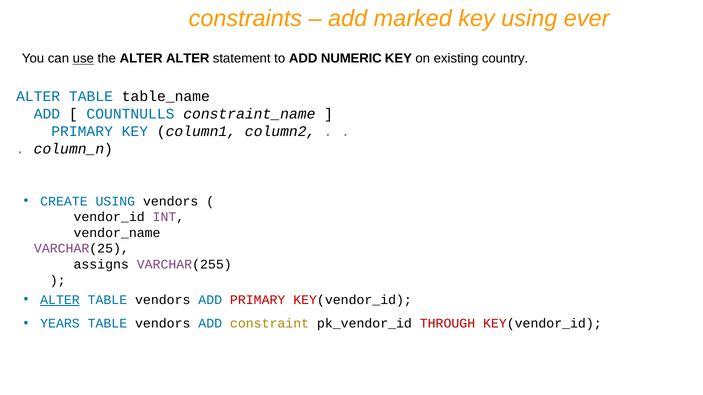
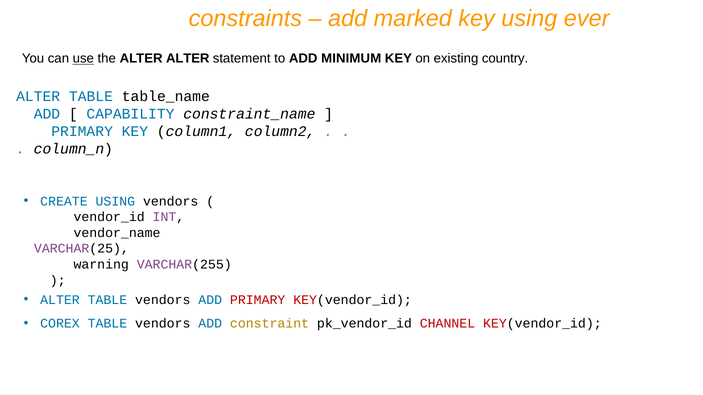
NUMERIC: NUMERIC -> MINIMUM
COUNTNULLS: COUNTNULLS -> CAPABILITY
assigns: assigns -> warning
ALTER at (60, 300) underline: present -> none
YEARS: YEARS -> COREX
THROUGH: THROUGH -> CHANNEL
